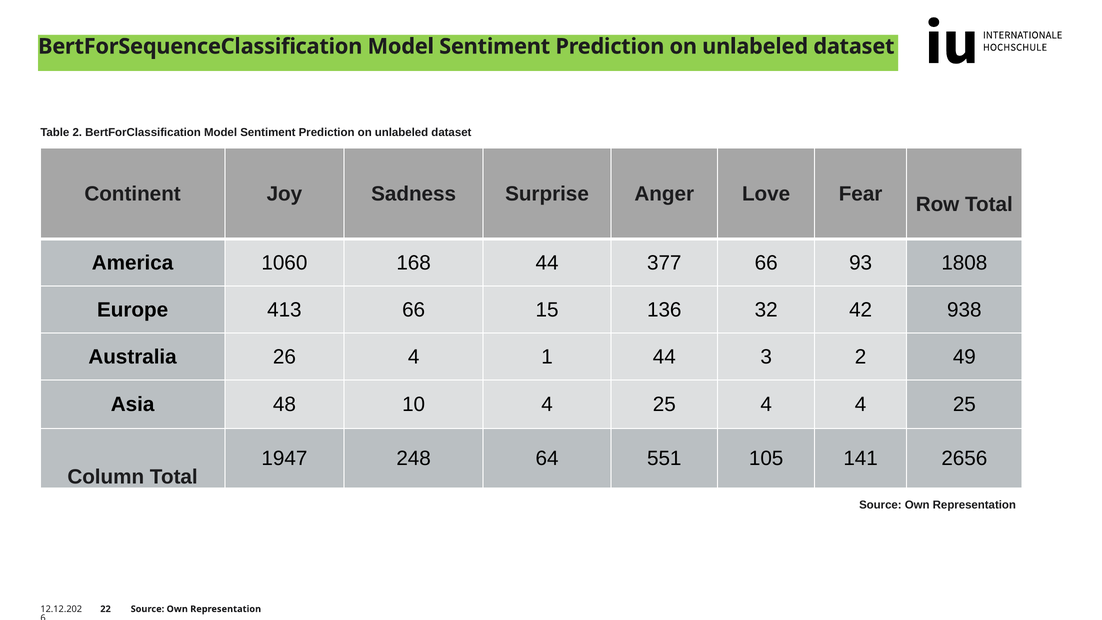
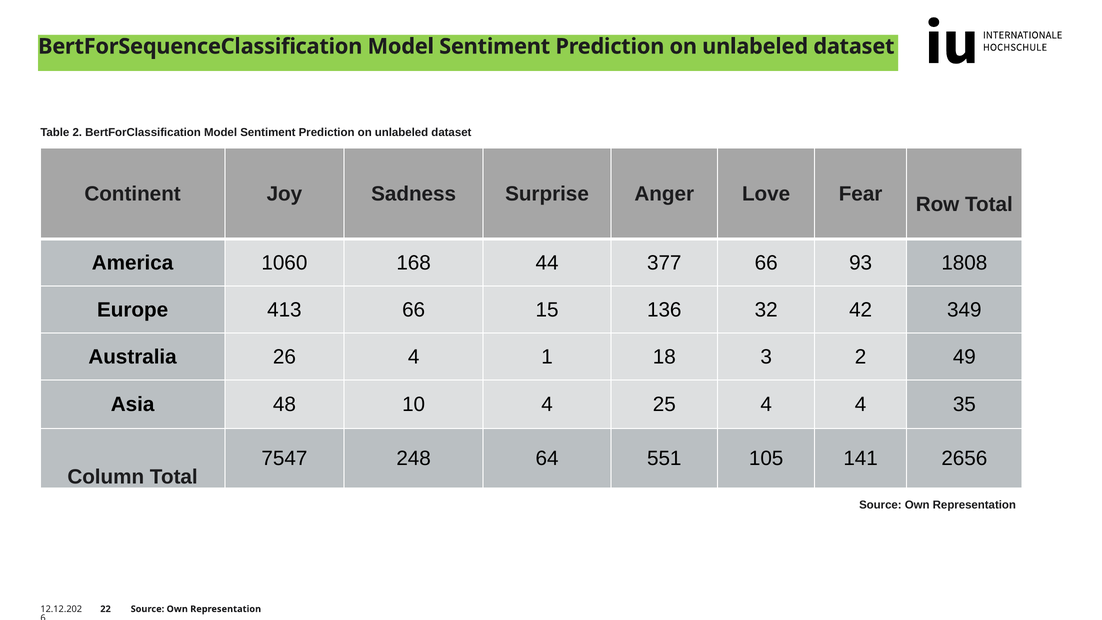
938: 938 -> 349
1 44: 44 -> 18
4 4 25: 25 -> 35
1947: 1947 -> 7547
